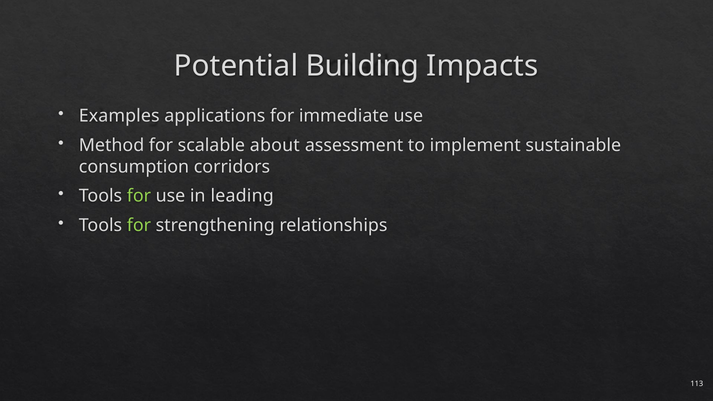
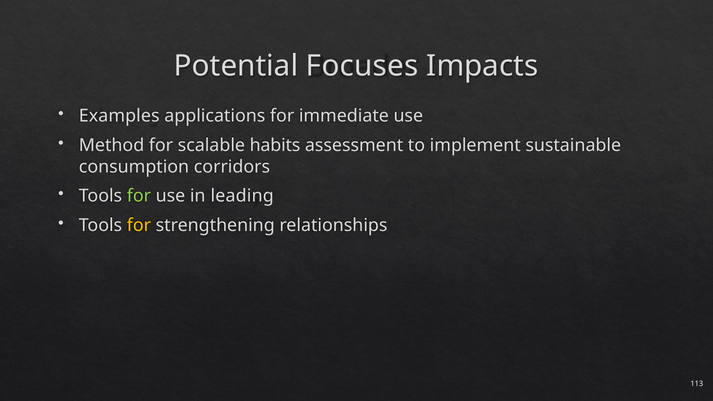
Building: Building -> Focuses
about: about -> habits
for at (139, 226) colour: light green -> yellow
